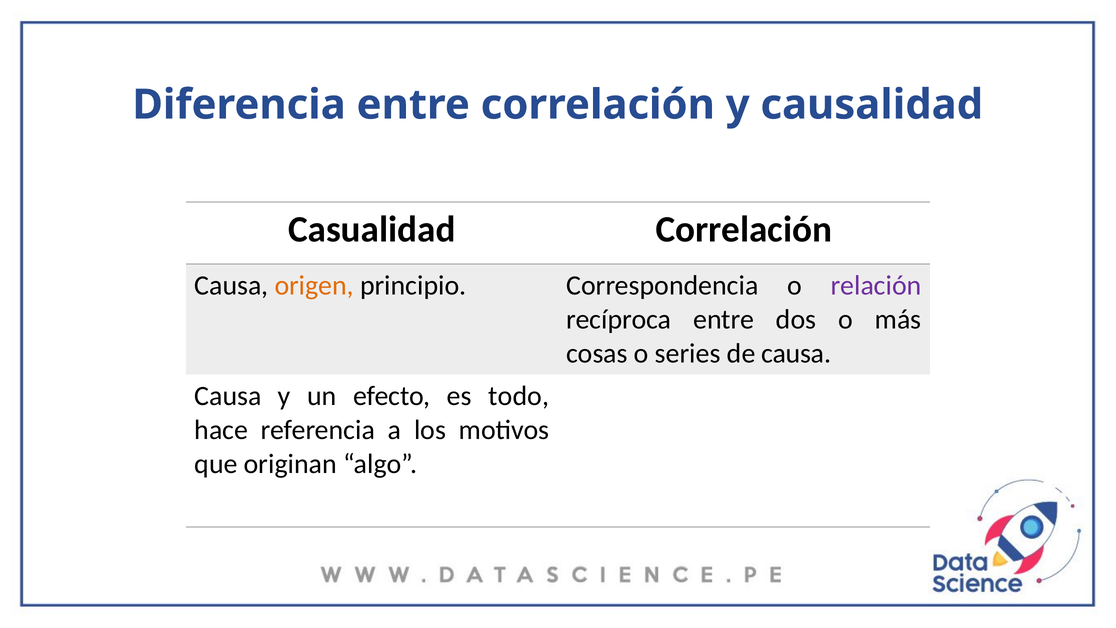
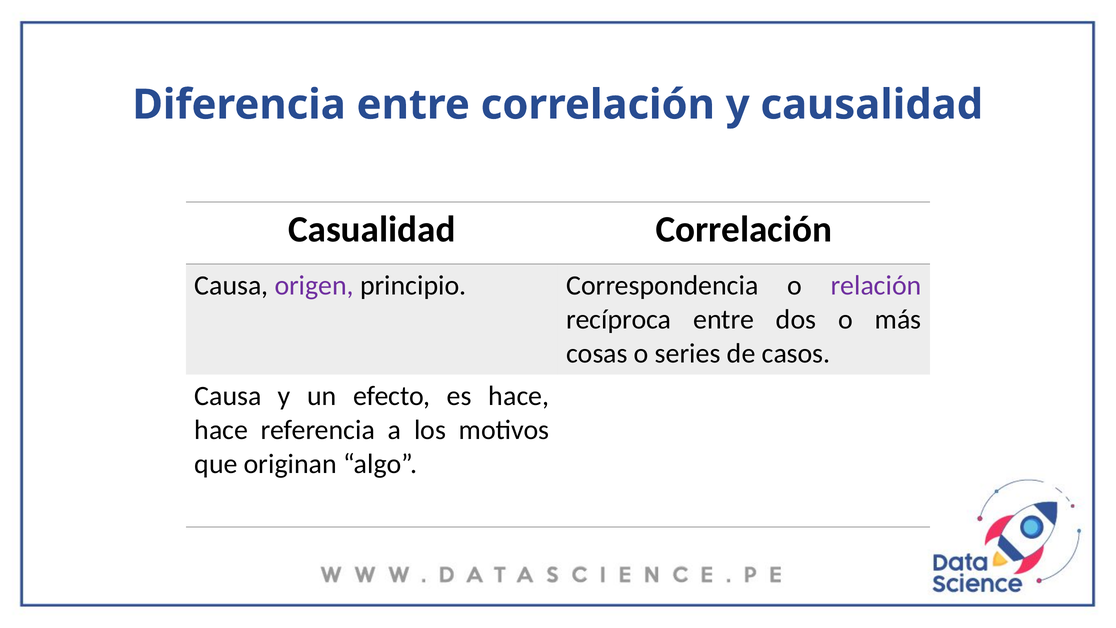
origen colour: orange -> purple
de causa: causa -> casos
es todo: todo -> hace
